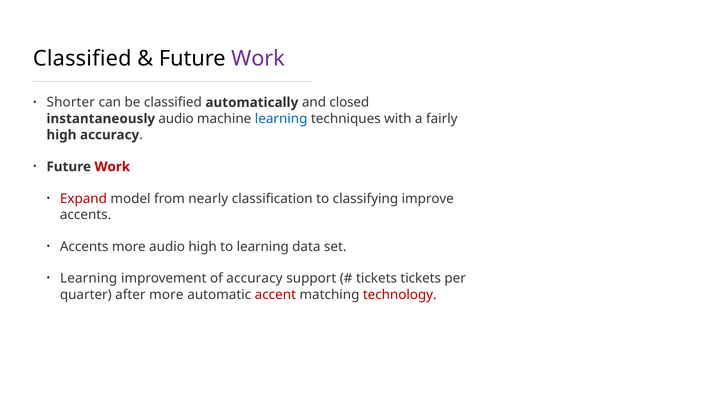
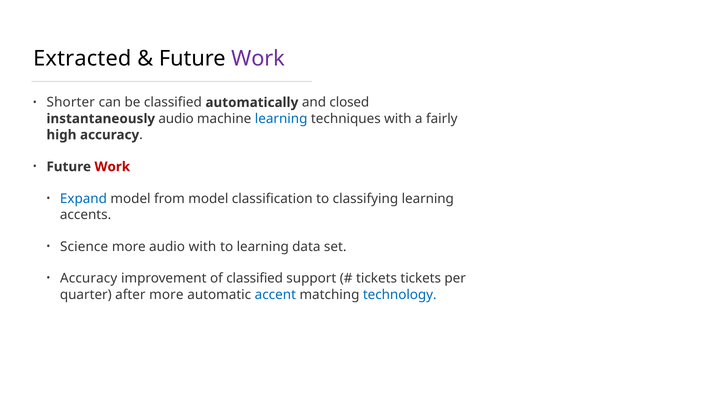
Classified at (82, 59): Classified -> Extracted
Expand colour: red -> blue
from nearly: nearly -> model
classifying improve: improve -> learning
Accents at (84, 247): Accents -> Science
audio high: high -> with
Learning at (89, 279): Learning -> Accuracy
of accuracy: accuracy -> classified
accent colour: red -> blue
technology colour: red -> blue
